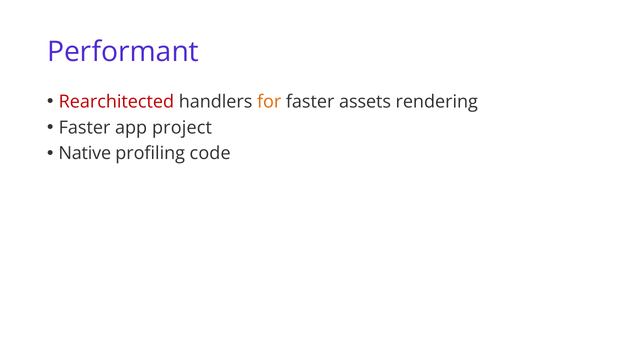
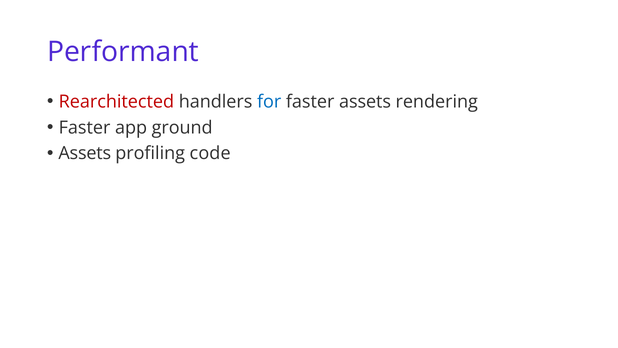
for colour: orange -> blue
project: project -> ground
Native at (85, 153): Native -> Assets
